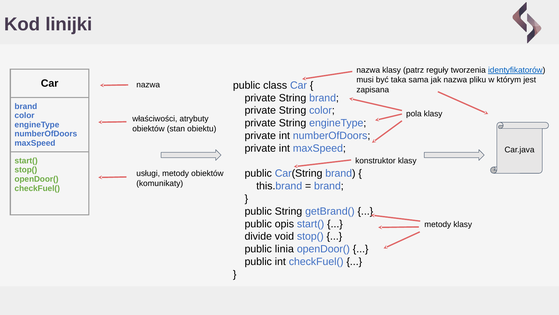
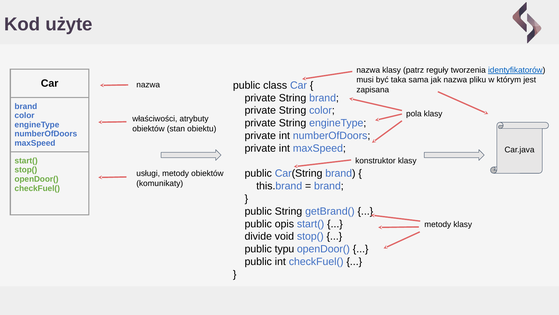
linijki: linijki -> użyte
linia: linia -> typu
